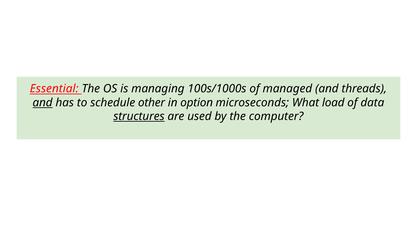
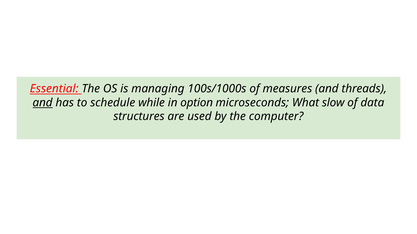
managed: managed -> measures
other: other -> while
load: load -> slow
structures underline: present -> none
